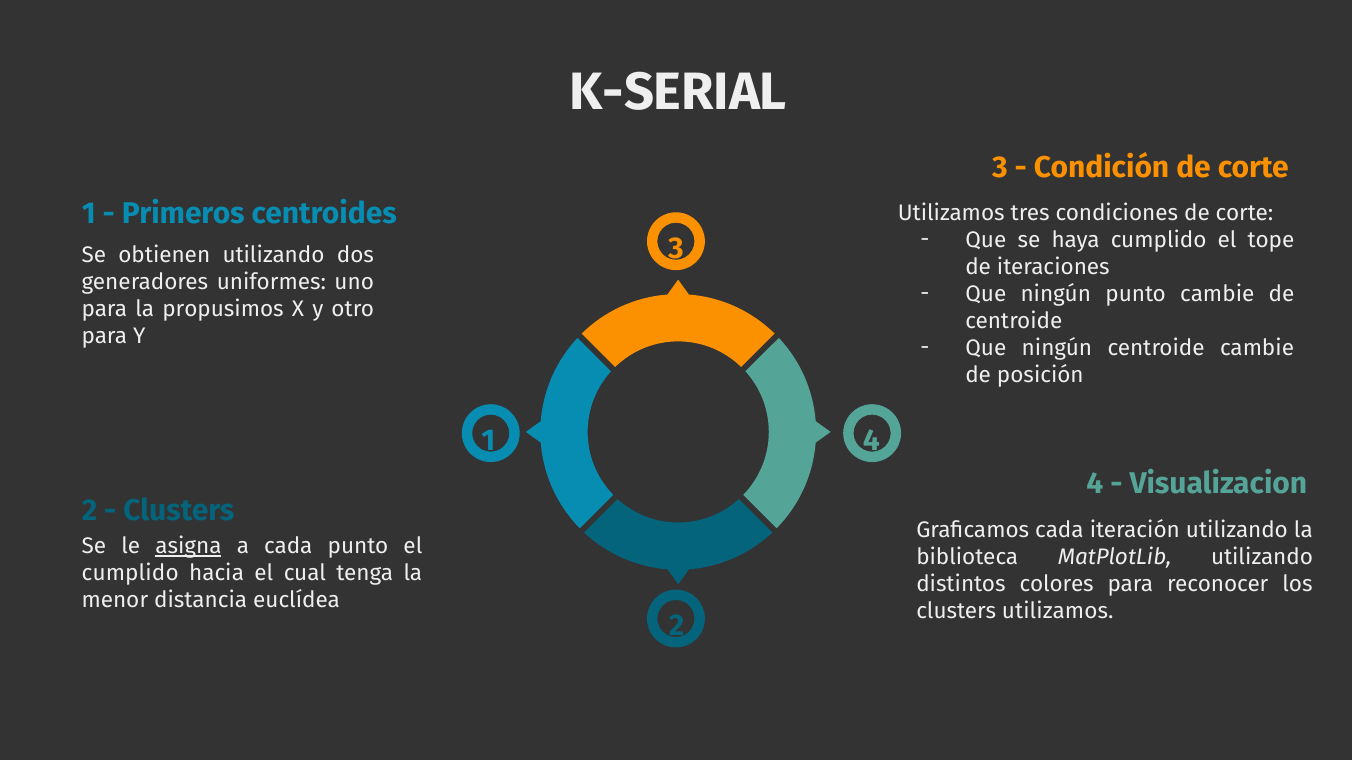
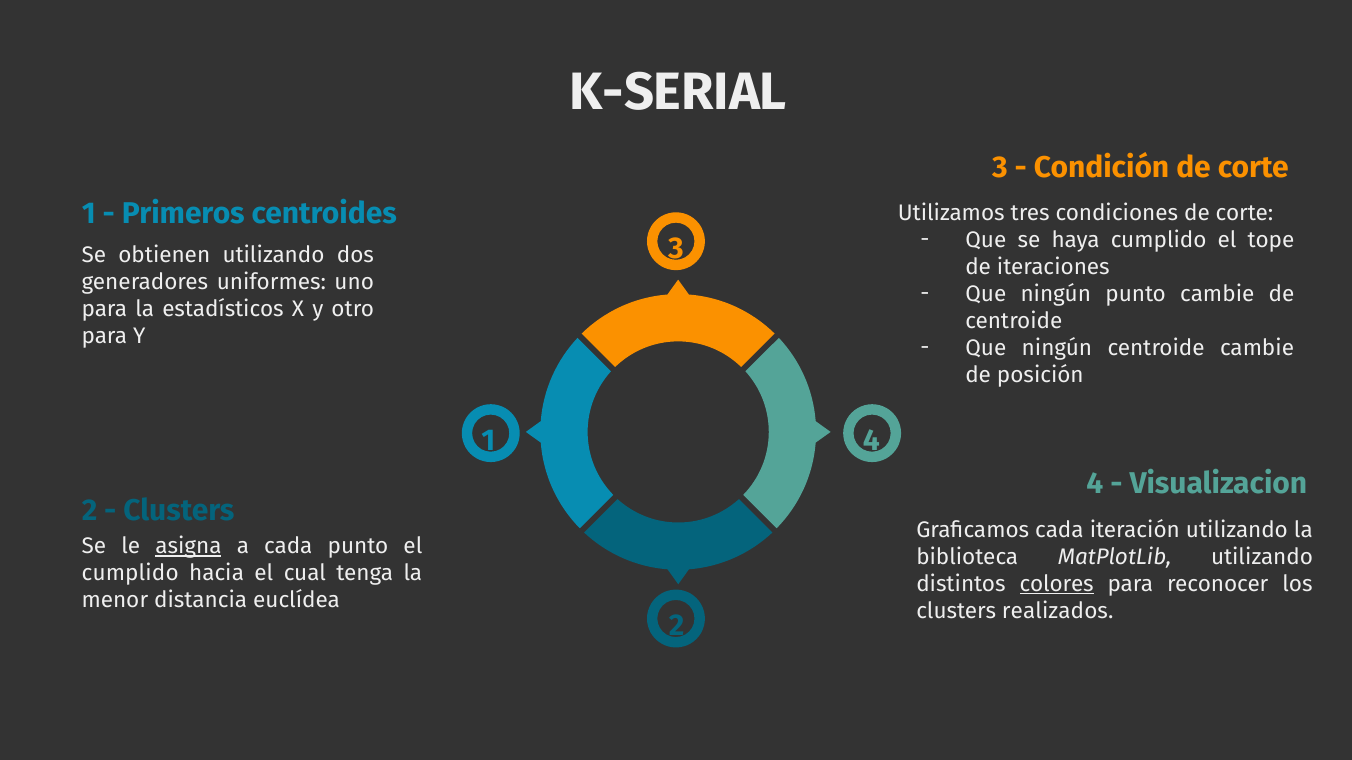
propusimos: propusimos -> estadísticos
colores underline: none -> present
clusters utilizamos: utilizamos -> realizados
